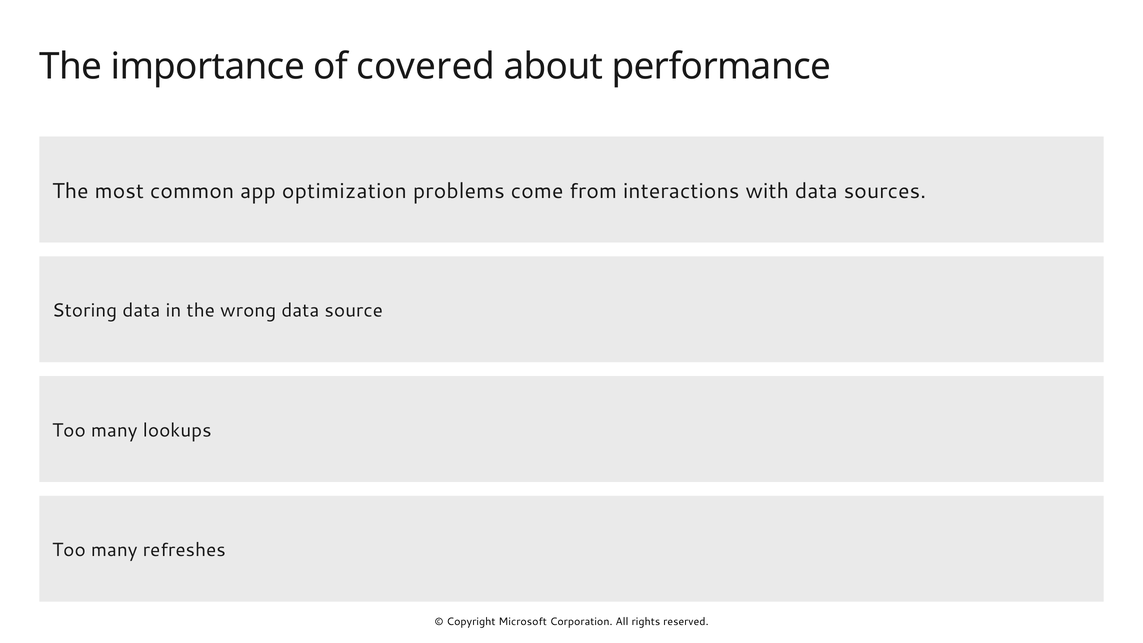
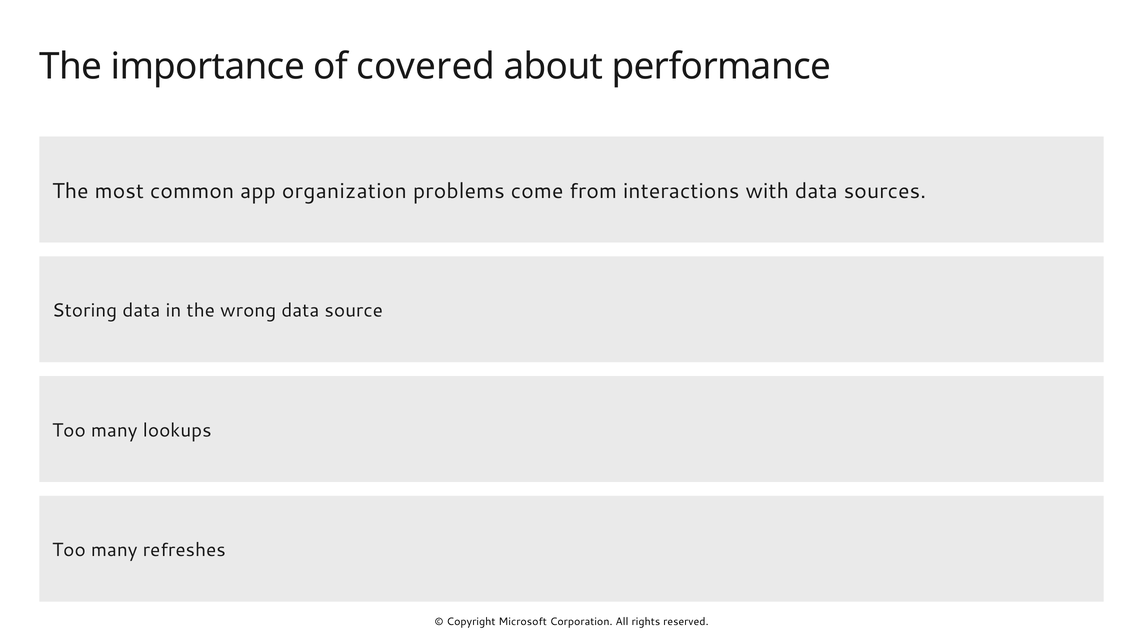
optimization: optimization -> organization
